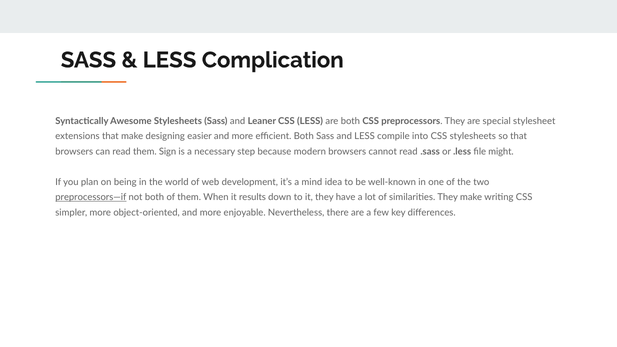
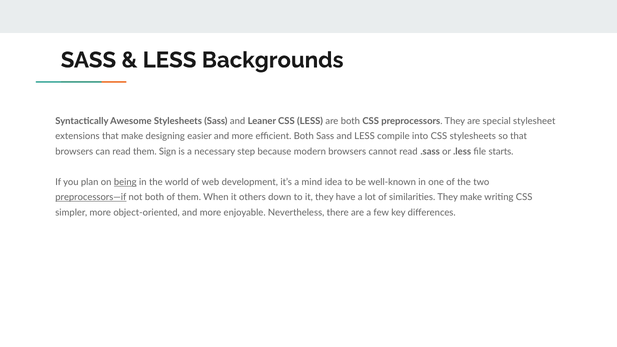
Complication: Complication -> Backgrounds
might: might -> starts
being underline: none -> present
results: results -> others
